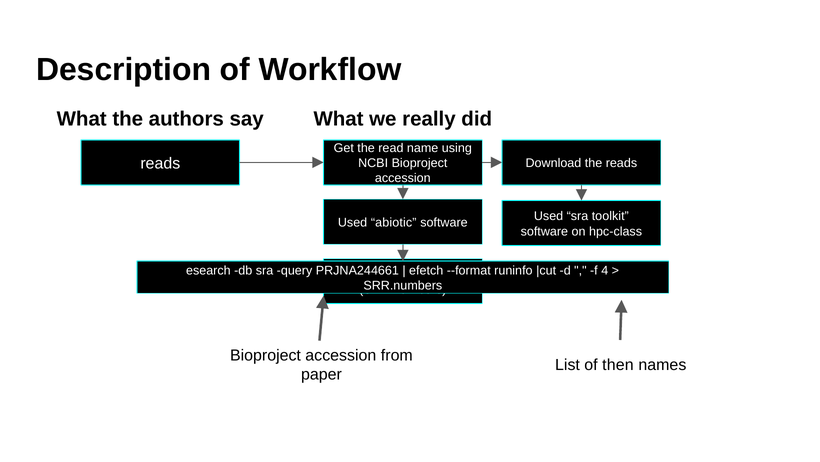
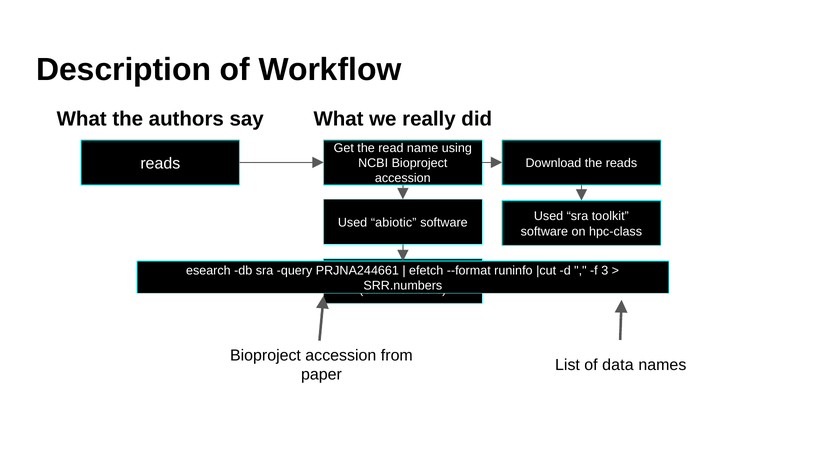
4: 4 -> 3
then: then -> data
